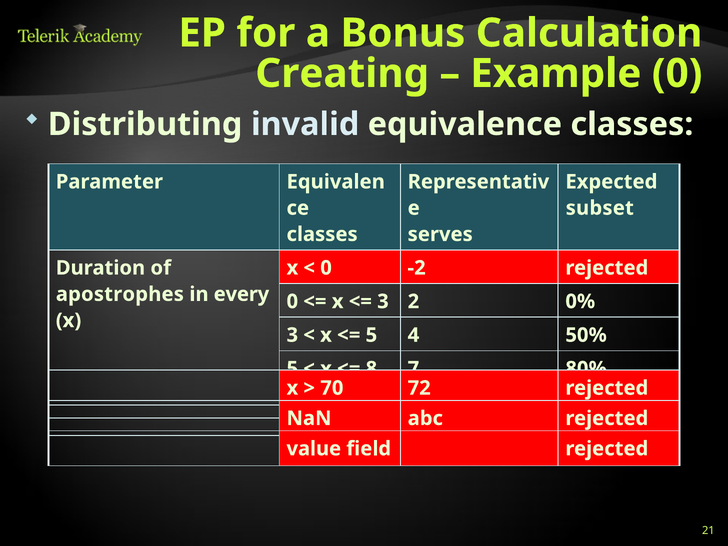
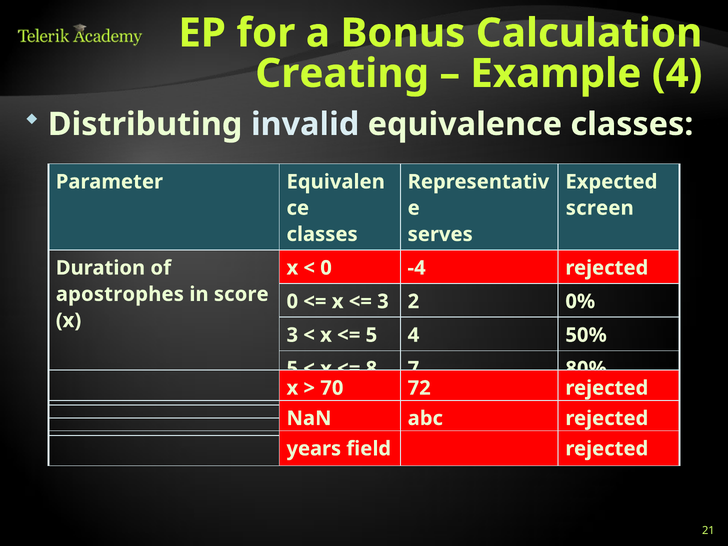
Example 0: 0 -> 4
subset: subset -> screen
-2: -2 -> -4
every: every -> score
value: value -> years
